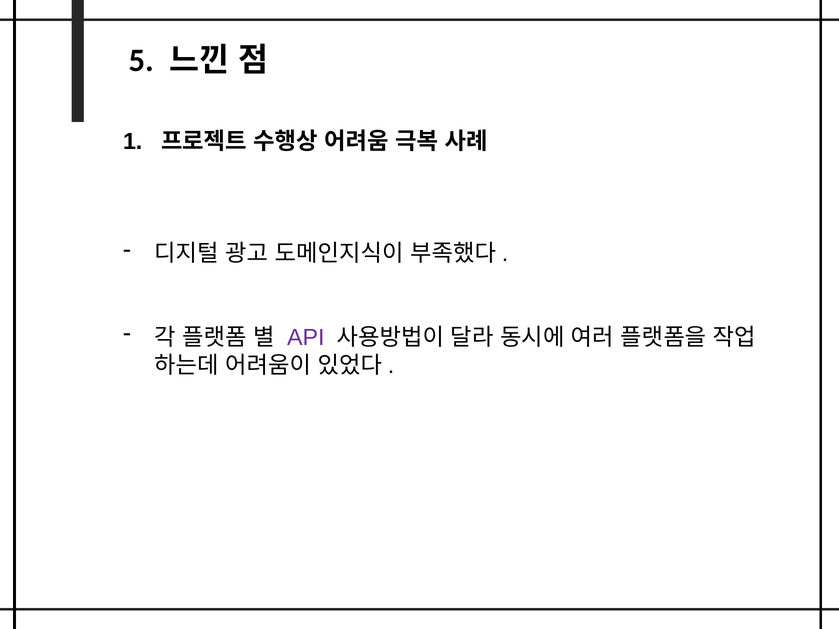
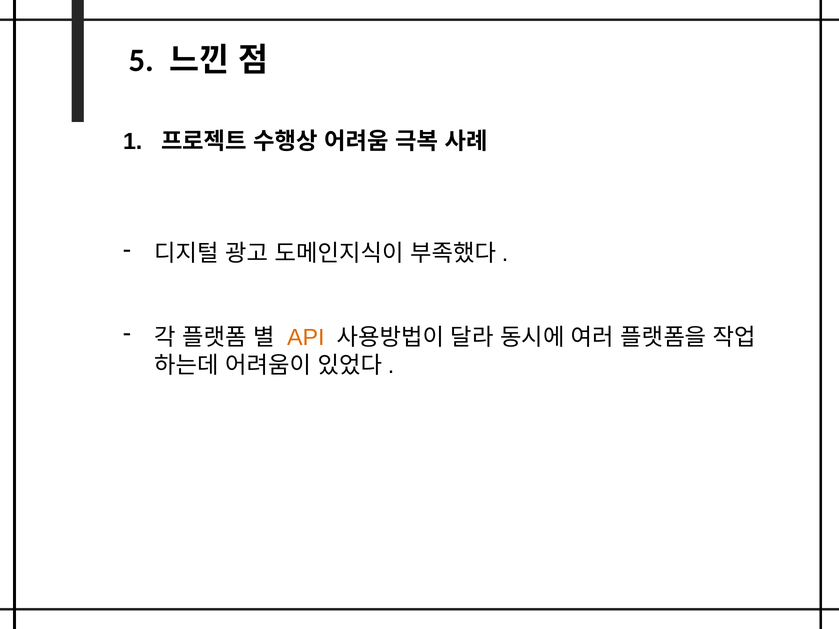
API colour: purple -> orange
